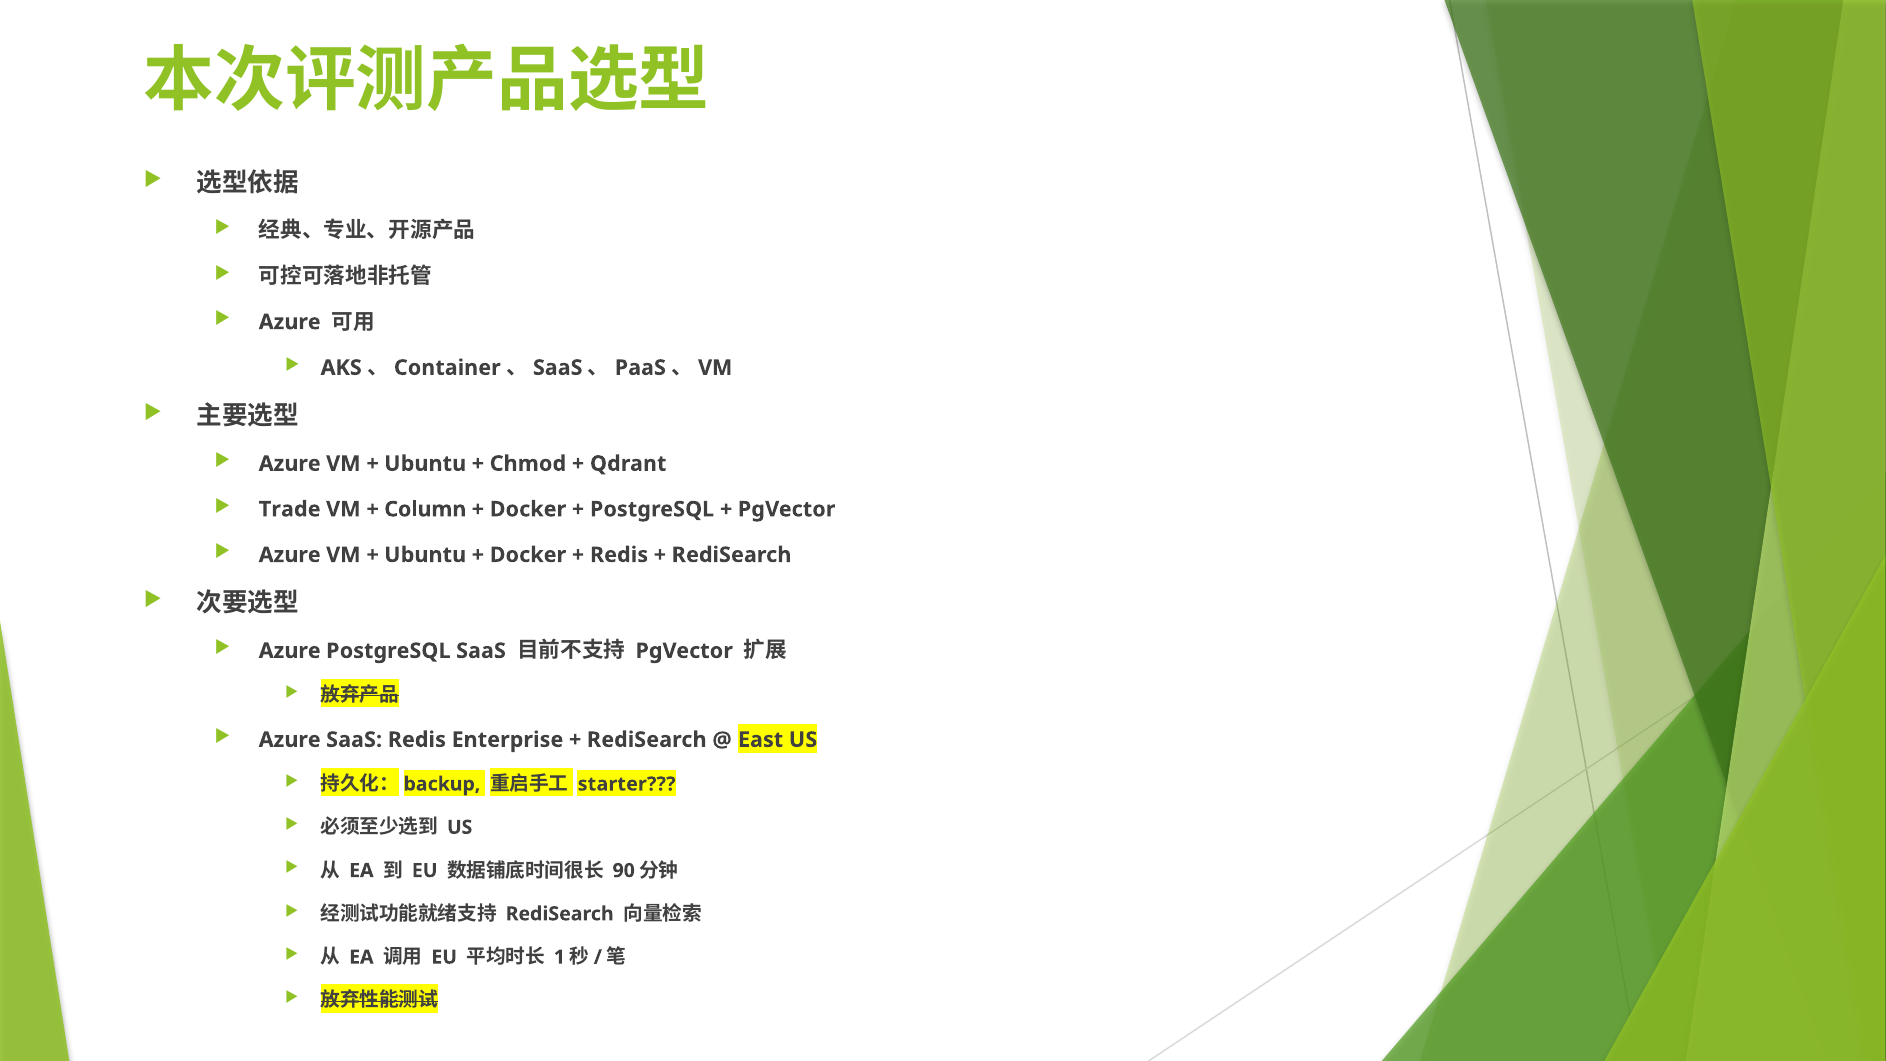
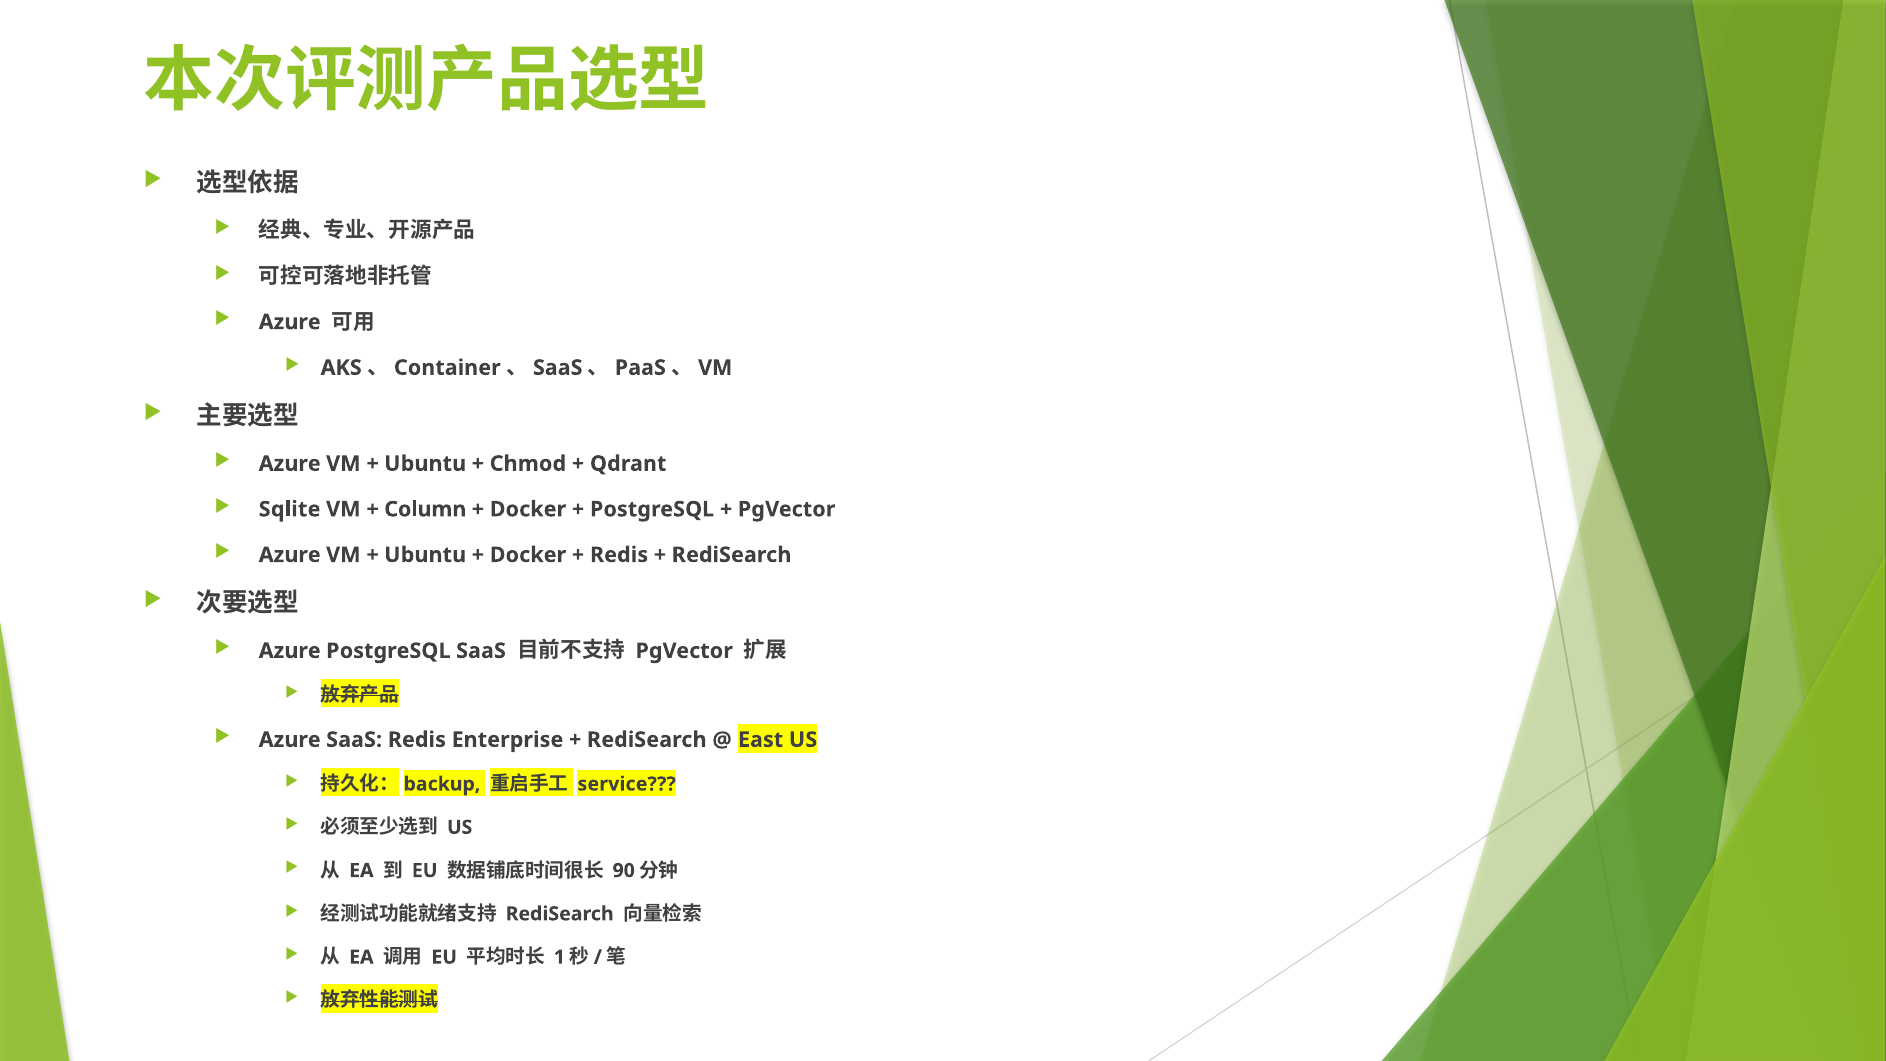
Trade: Trade -> Sqlite
starter: starter -> service
